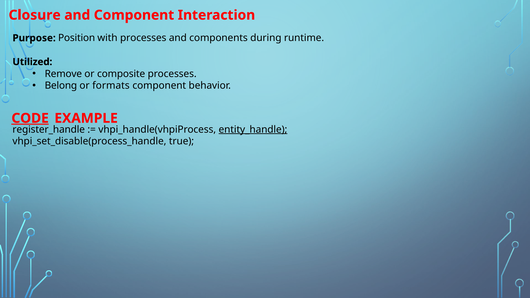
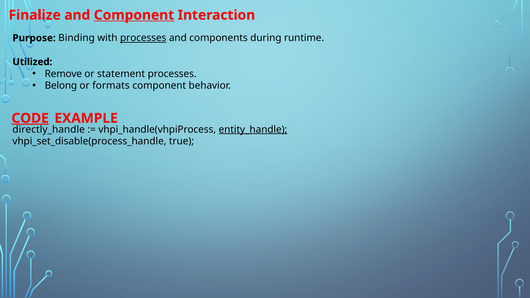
Closure: Closure -> Finalize
Component at (134, 15) underline: none -> present
Position: Position -> Binding
processes at (143, 38) underline: none -> present
composite: composite -> statement
register_handle: register_handle -> directly_handle
